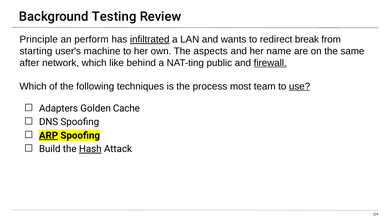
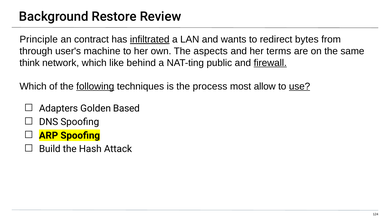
Testing: Testing -> Restore
perform: perform -> contract
break: break -> bytes
starting: starting -> through
name: name -> terms
after: after -> think
following underline: none -> present
team: team -> allow
Cache: Cache -> Based
ARP underline: present -> none
Hash underline: present -> none
